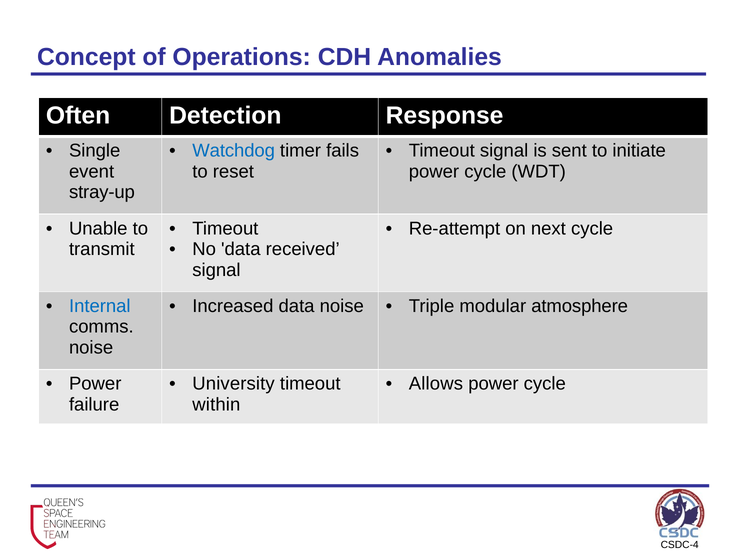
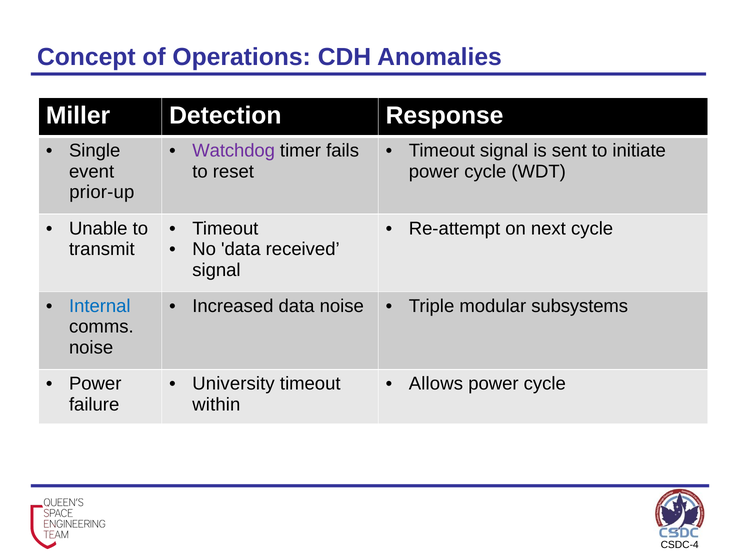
Often: Often -> Miller
Watchdog colour: blue -> purple
stray-up: stray-up -> prior-up
atmosphere: atmosphere -> subsystems
